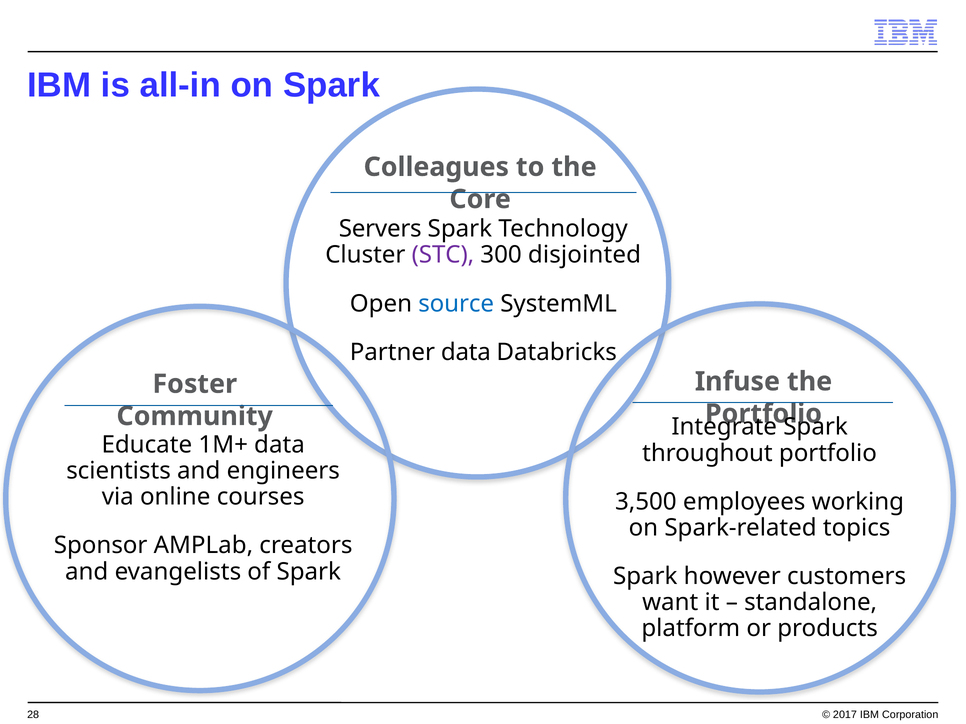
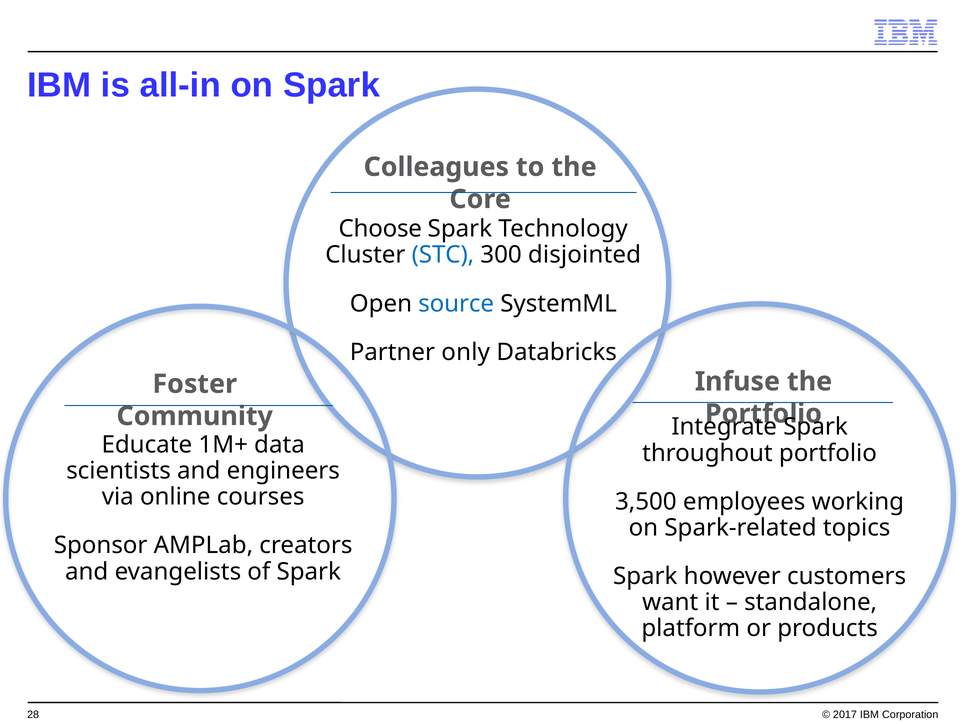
Servers: Servers -> Choose
STC colour: purple -> blue
data at (466, 352): data -> only
